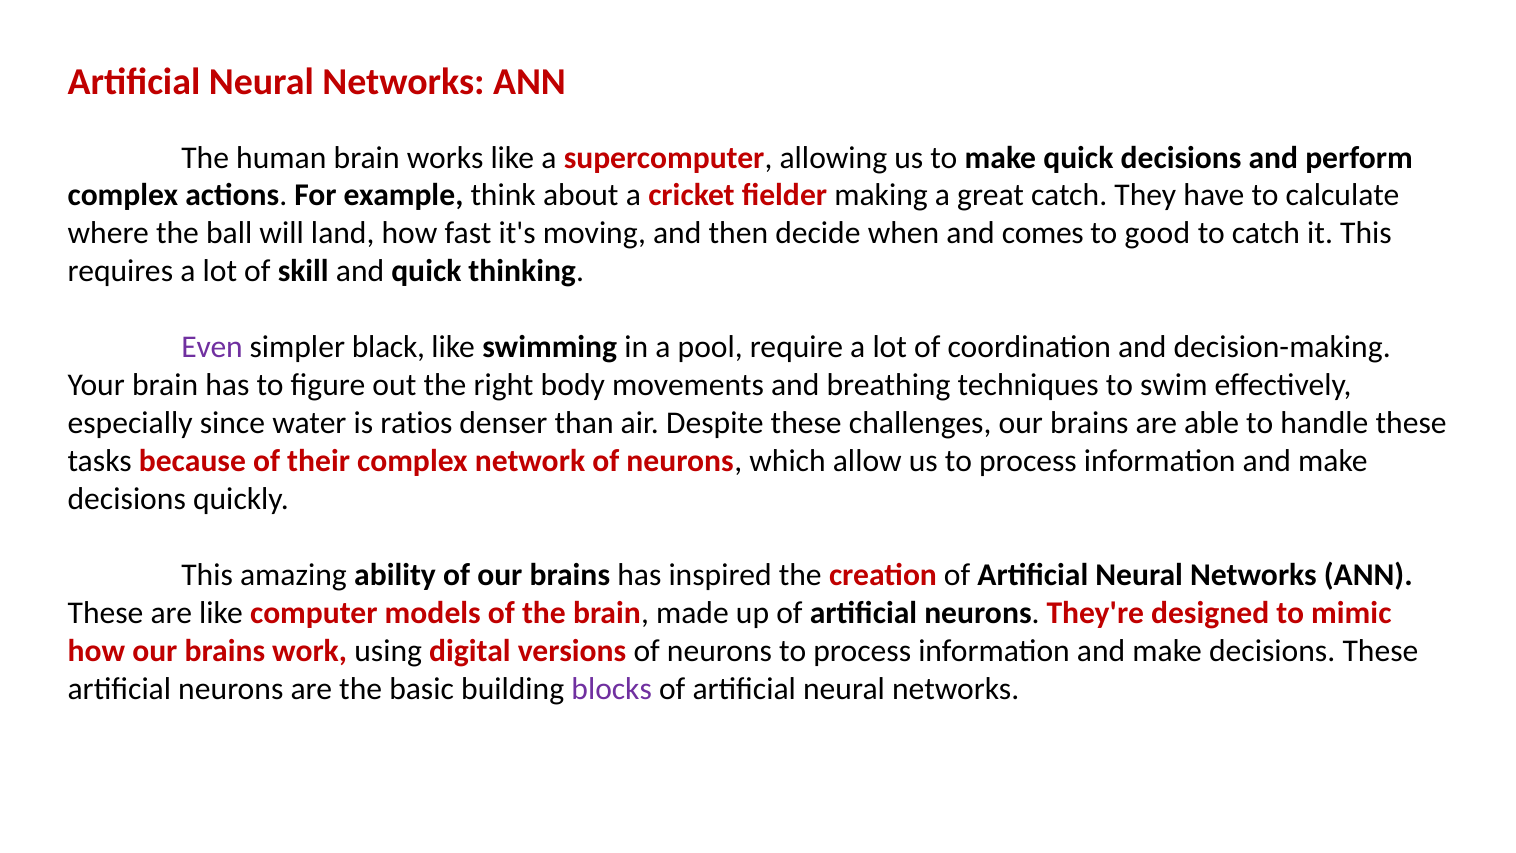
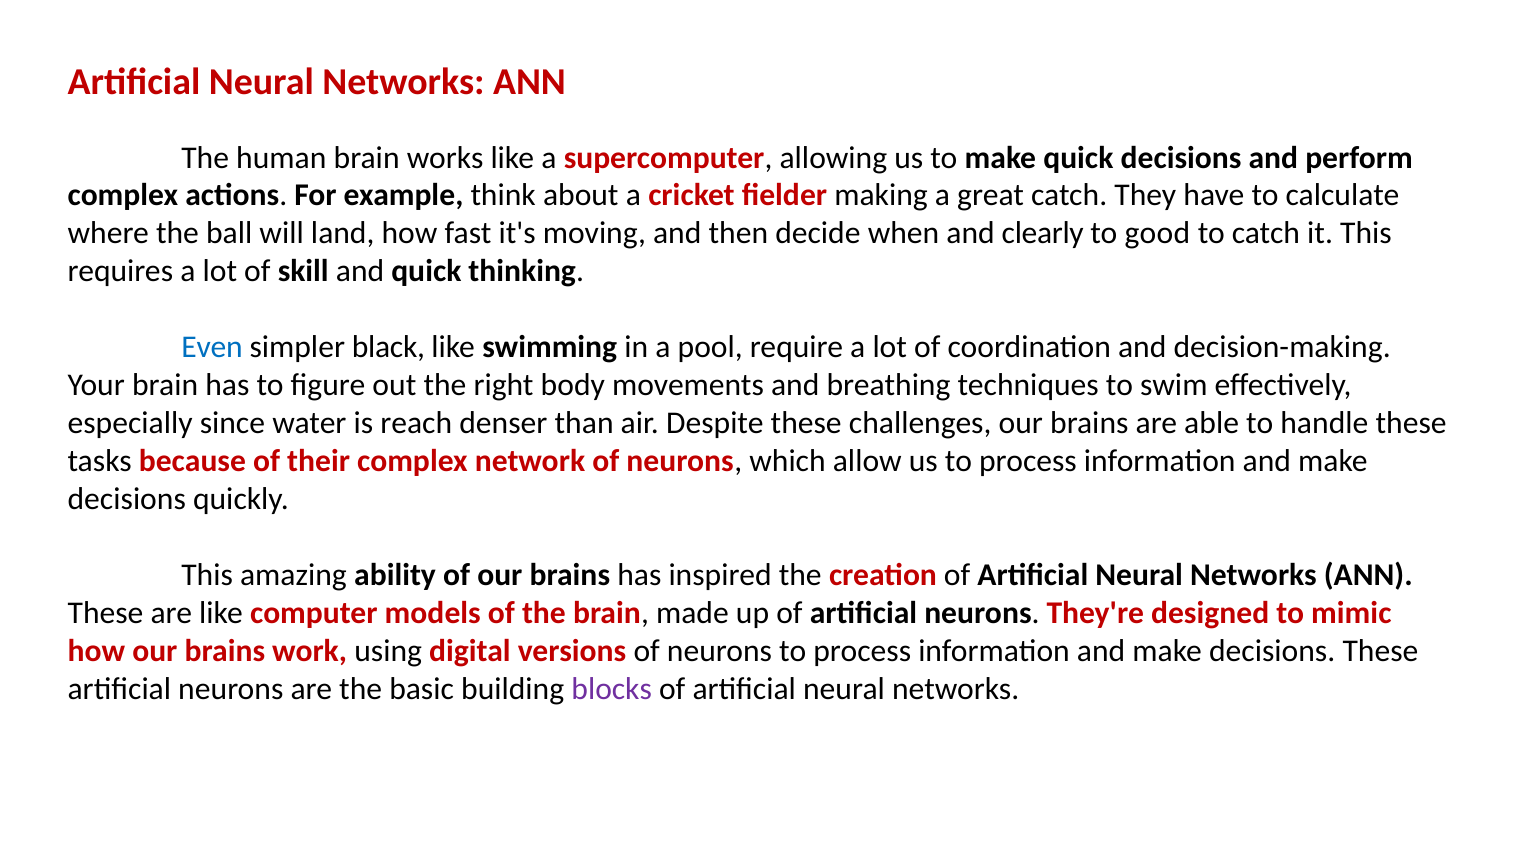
comes: comes -> clearly
Even colour: purple -> blue
ratios: ratios -> reach
